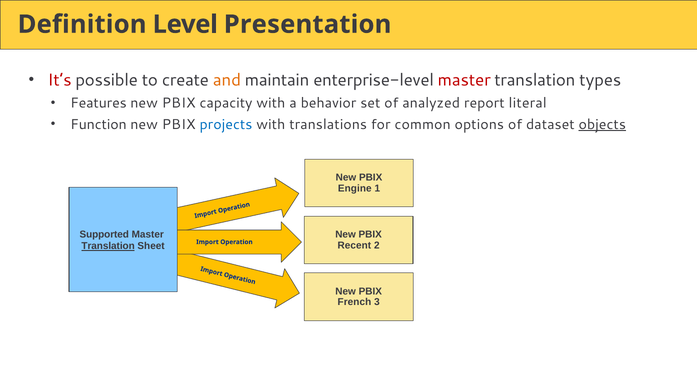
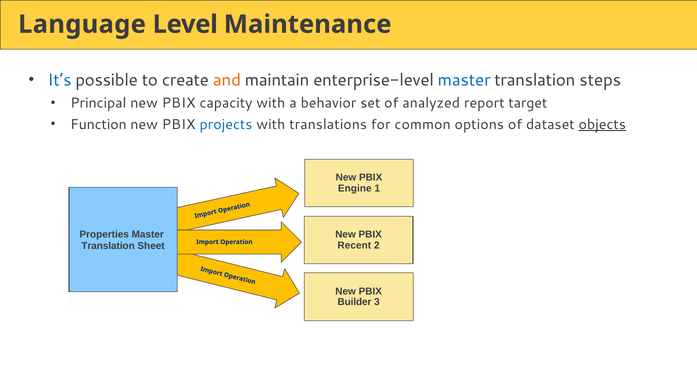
Definition: Definition -> Language
Presentation: Presentation -> Maintenance
It’s colour: red -> blue
master at (464, 80) colour: red -> blue
types: types -> steps
Features: Features -> Principal
literal: literal -> target
Supported: Supported -> Properties
Translation at (108, 246) underline: present -> none
French: French -> Builder
